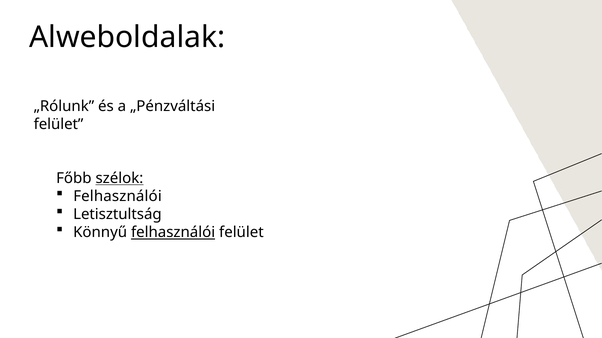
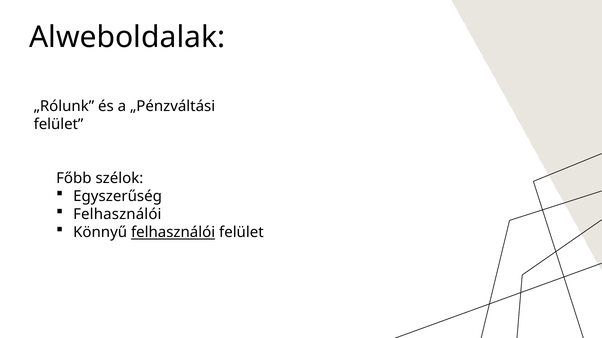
szélok underline: present -> none
Felhasználói at (118, 197): Felhasználói -> Egyszerűség
Letisztultság at (117, 215): Letisztultság -> Felhasználói
